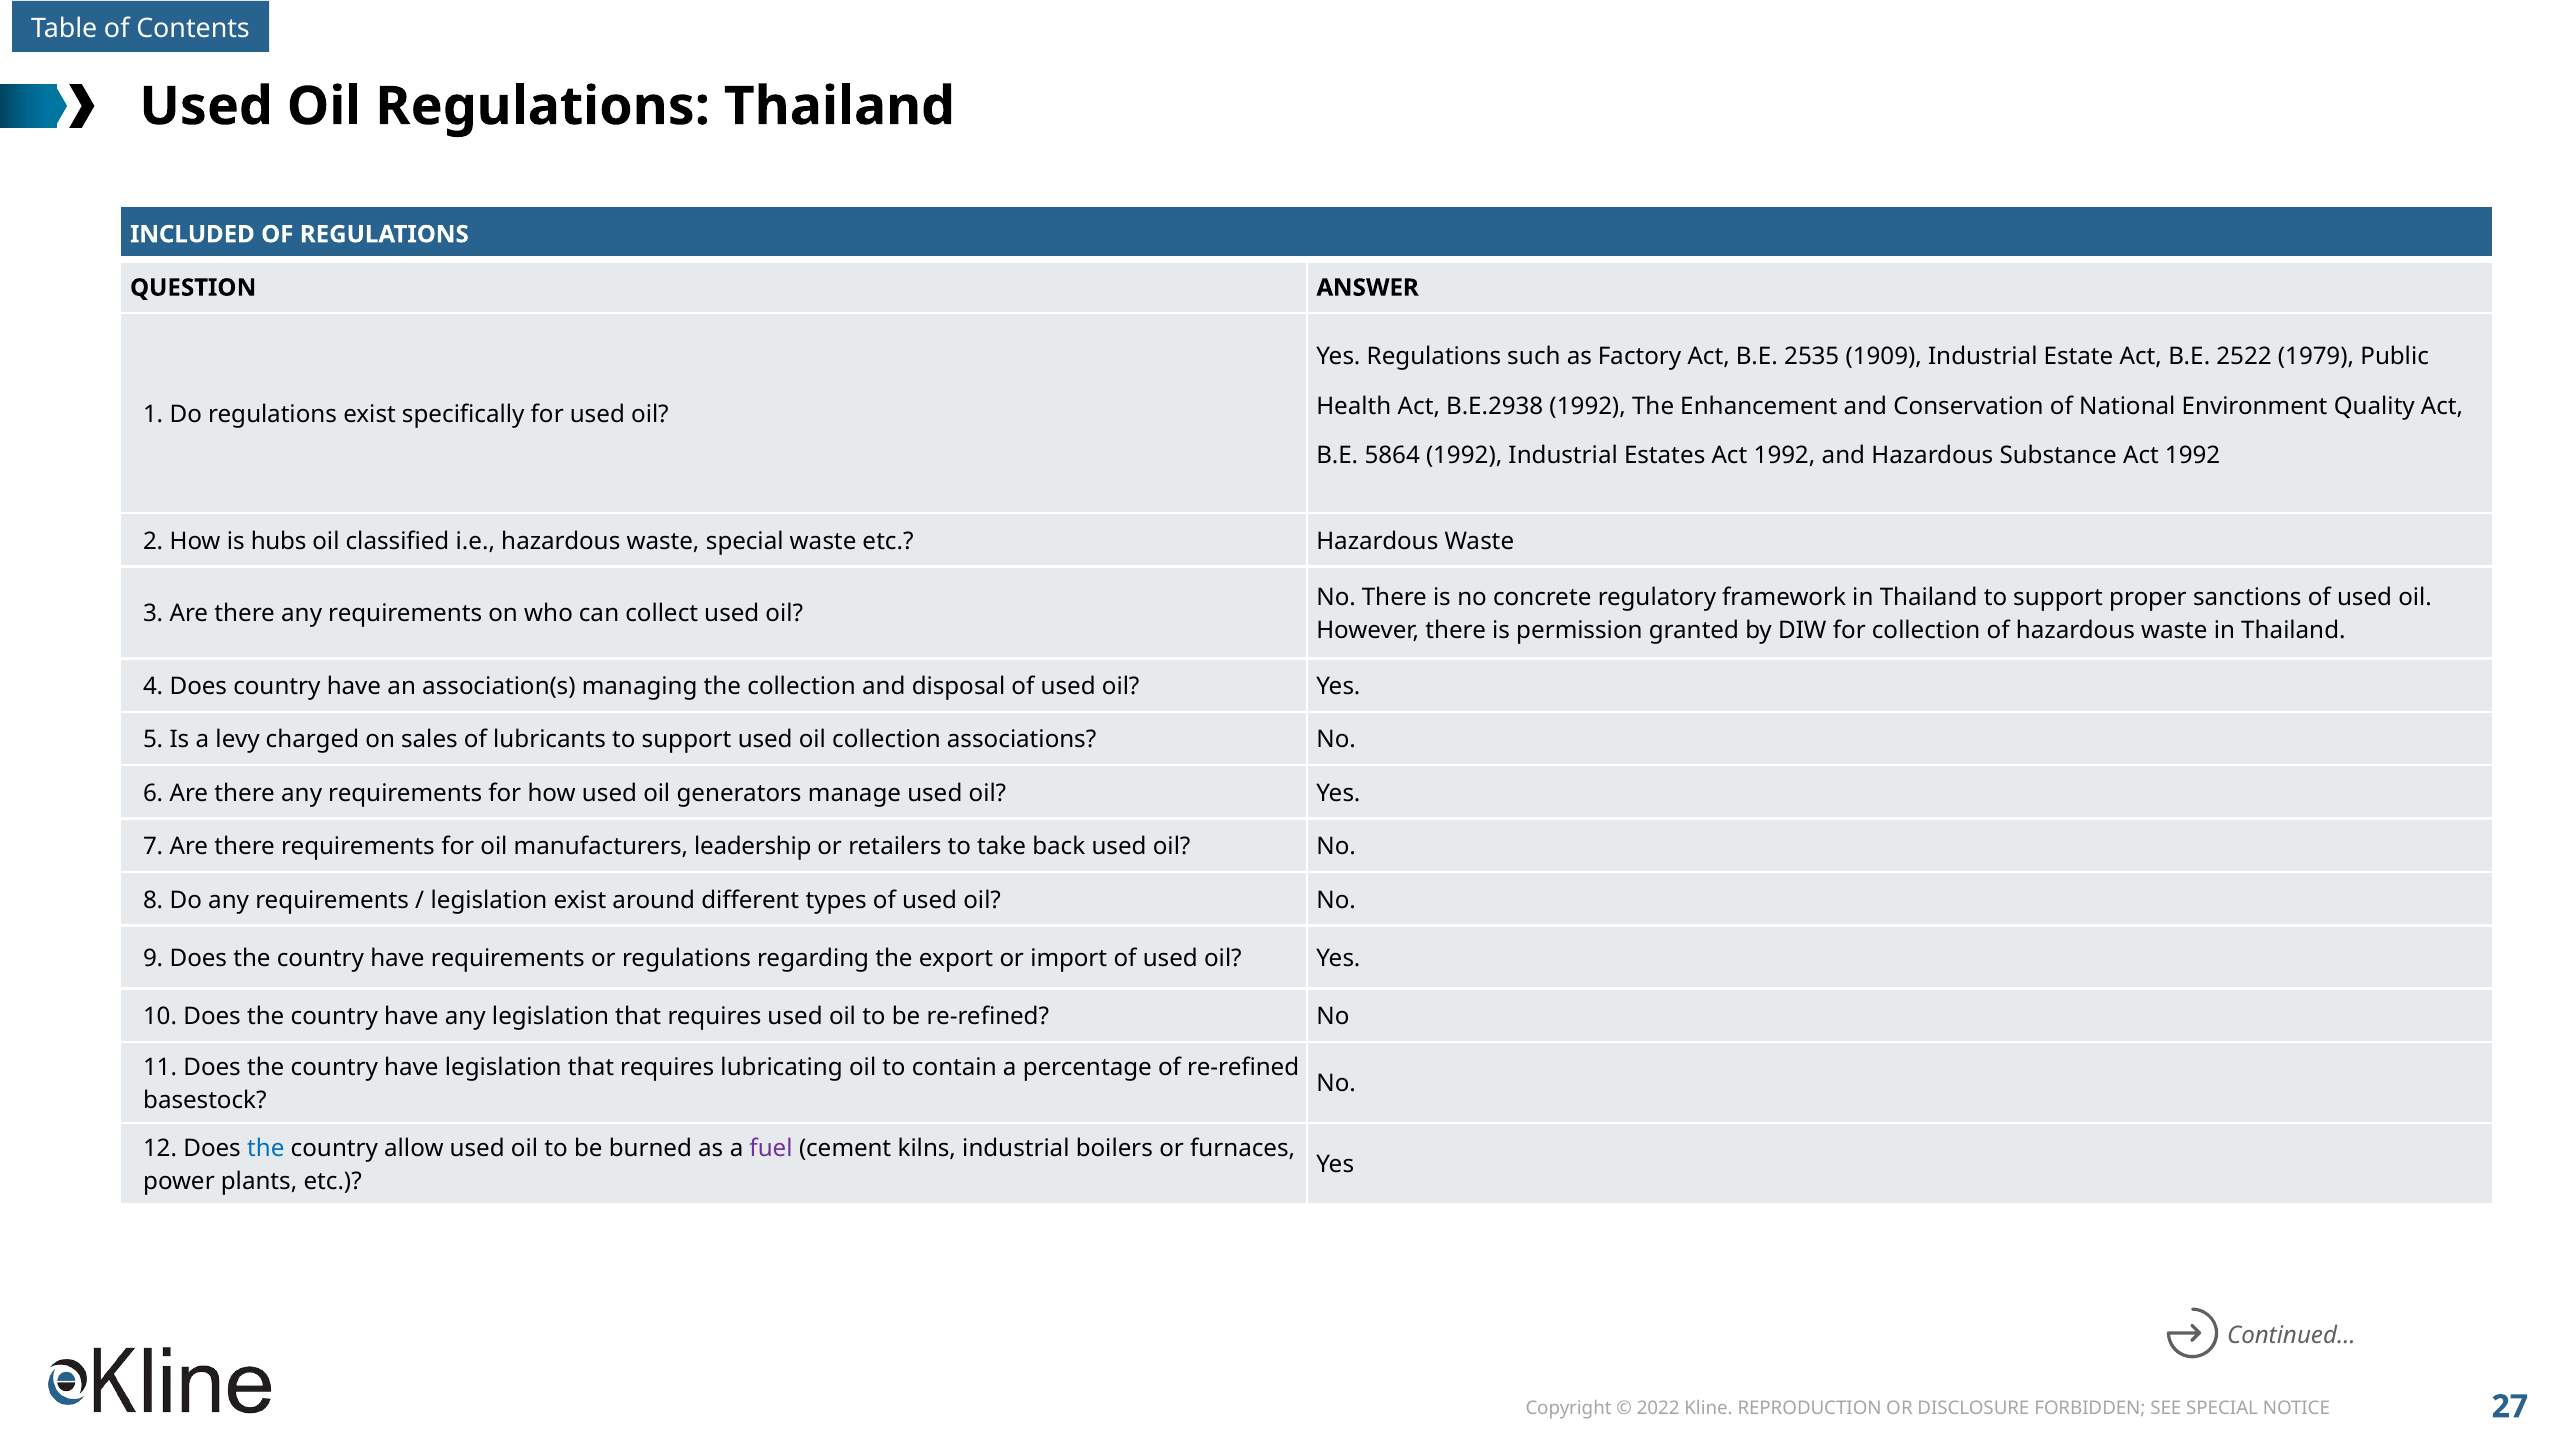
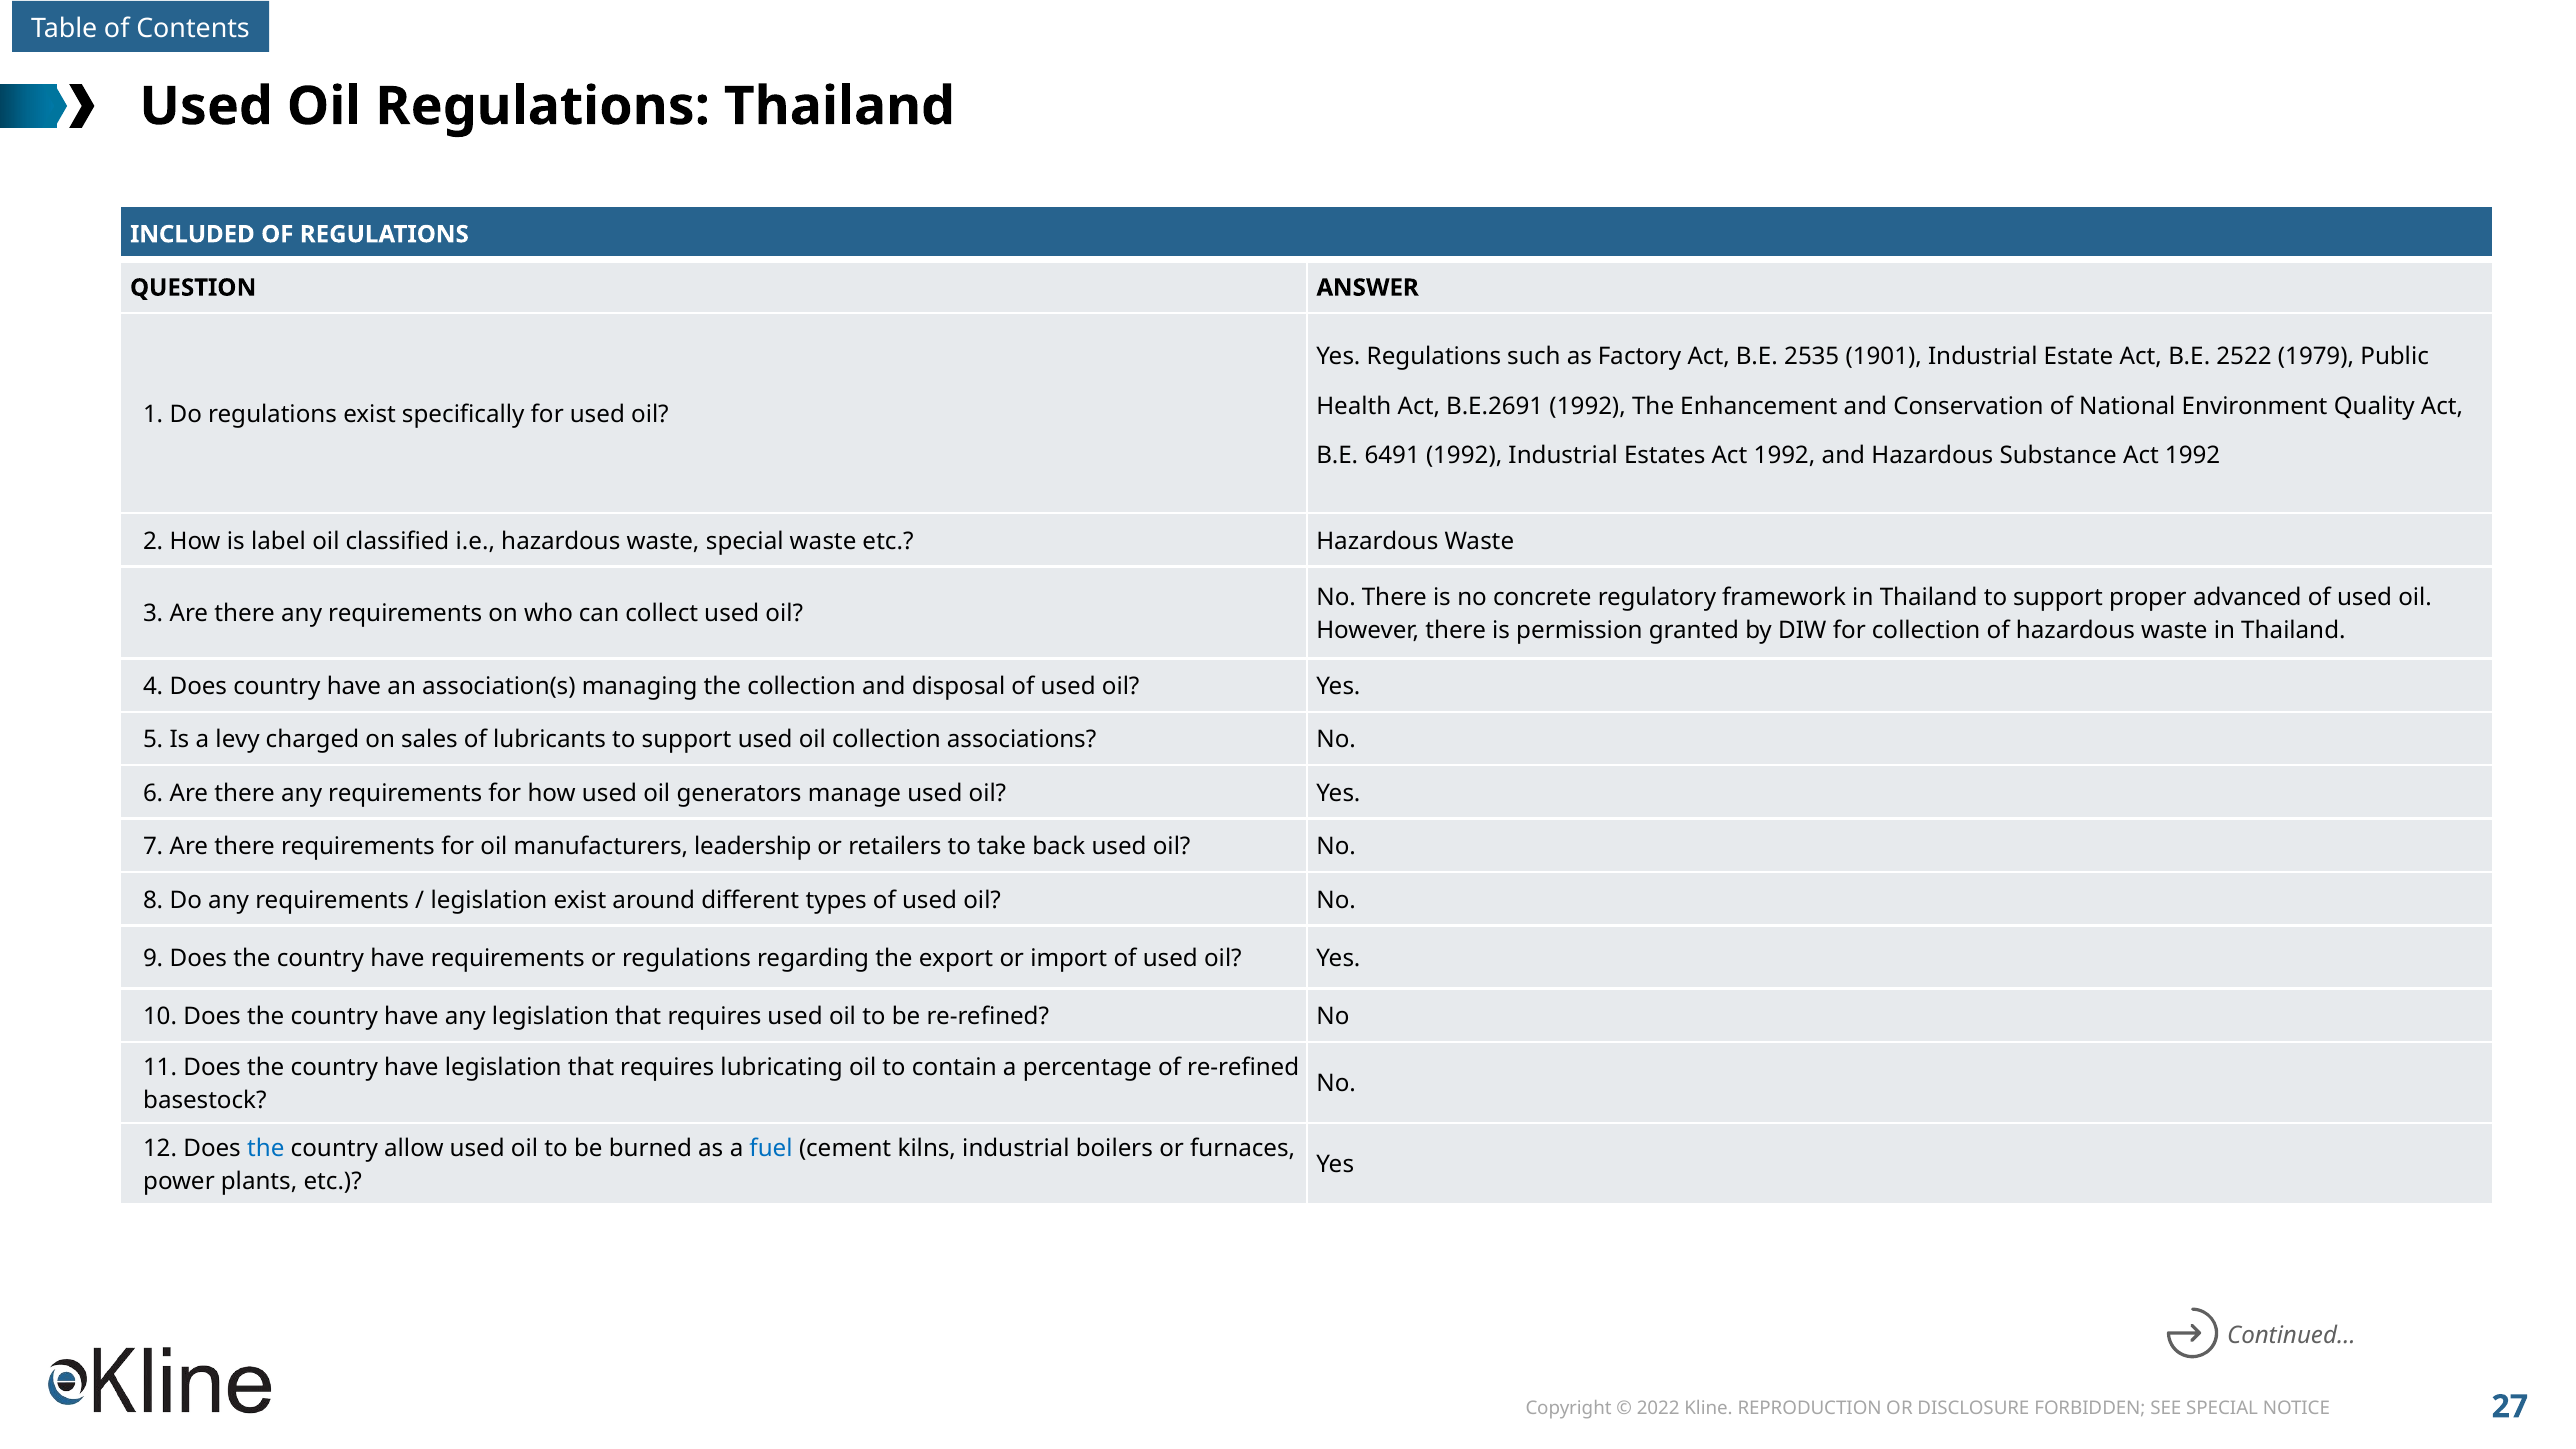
1909: 1909 -> 1901
B.E.2938: B.E.2938 -> B.E.2691
5864: 5864 -> 6491
hubs: hubs -> label
sanctions: sanctions -> advanced
fuel colour: purple -> blue
